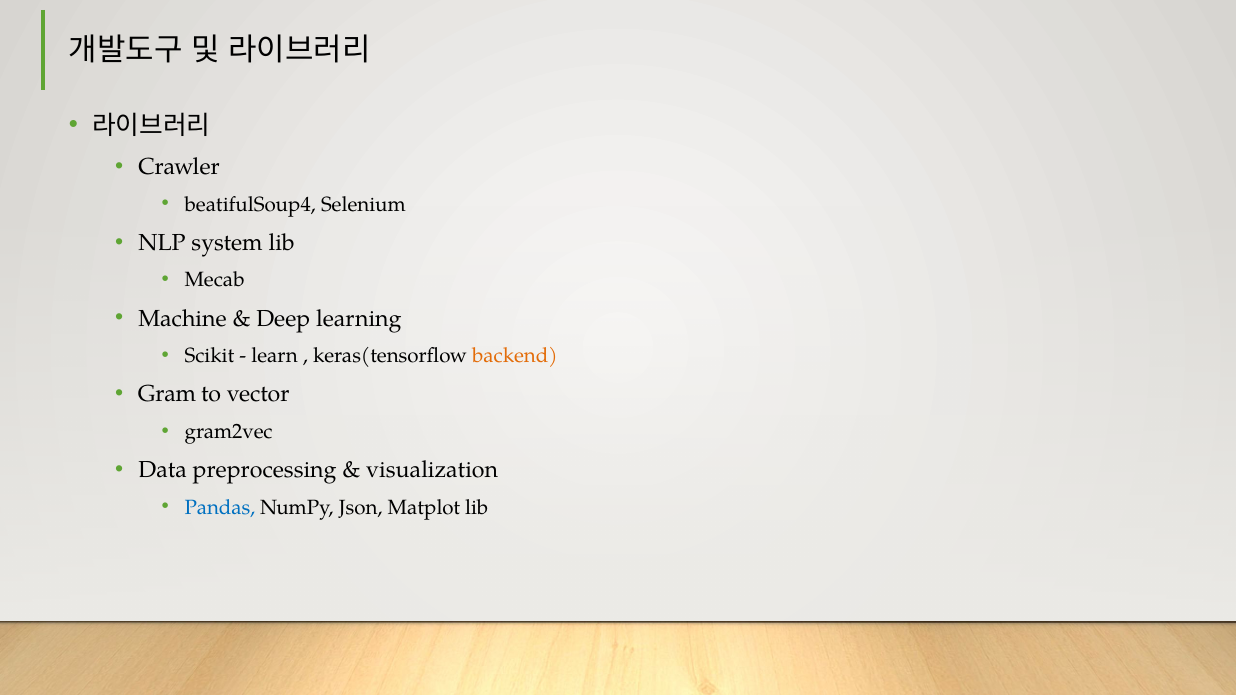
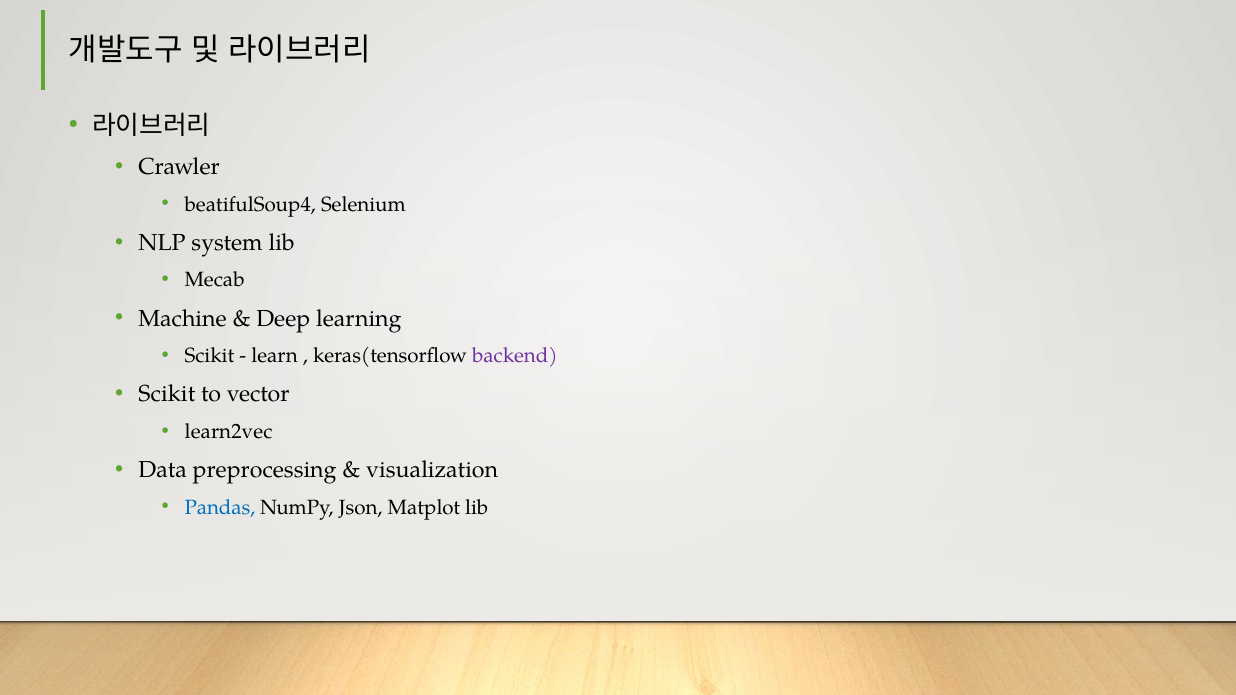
backend colour: orange -> purple
Gram at (167, 394): Gram -> Scikit
gram2vec: gram2vec -> learn2vec
